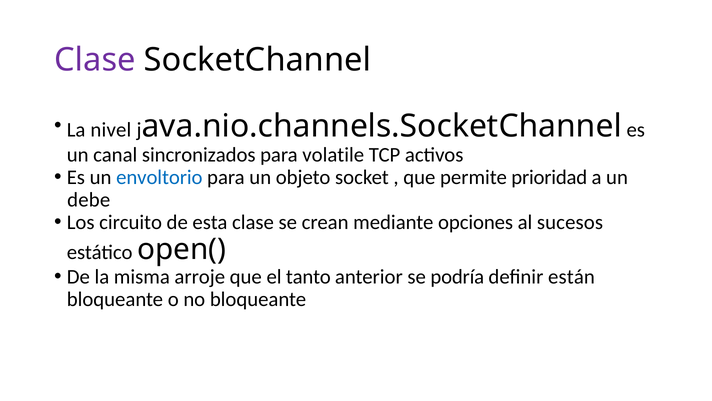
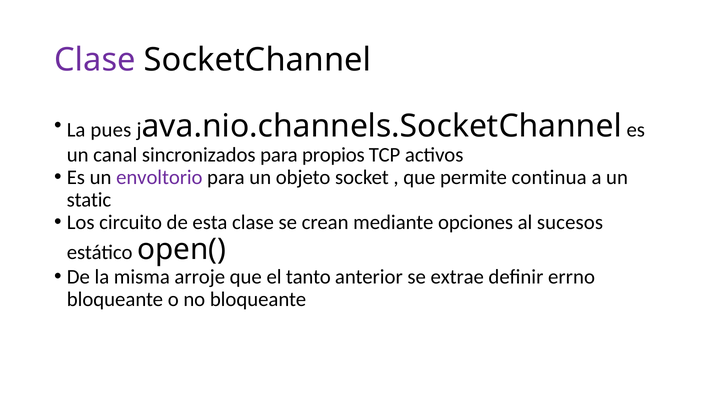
nivel: nivel -> pues
volatile: volatile -> propios
envoltorio colour: blue -> purple
prioridad: prioridad -> continua
debe: debe -> static
podría: podría -> extrae
están: están -> errno
